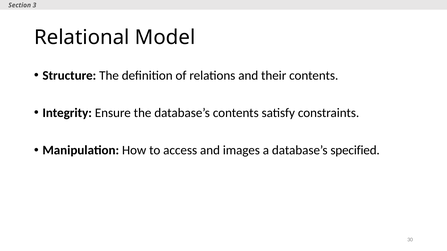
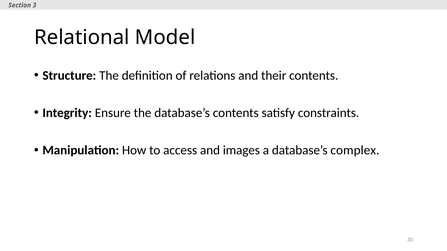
specified: specified -> complex
